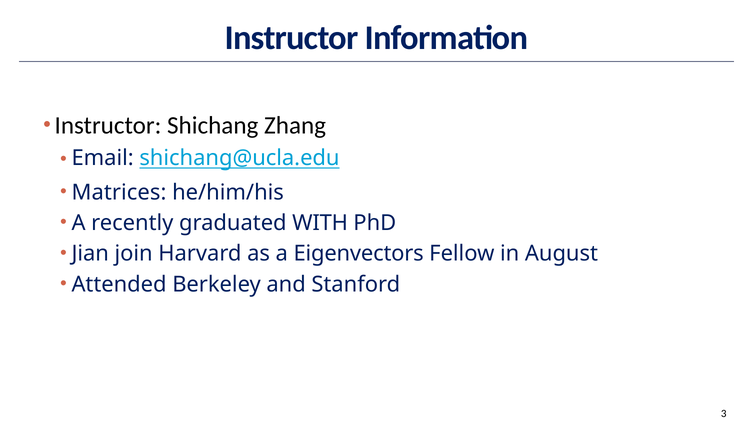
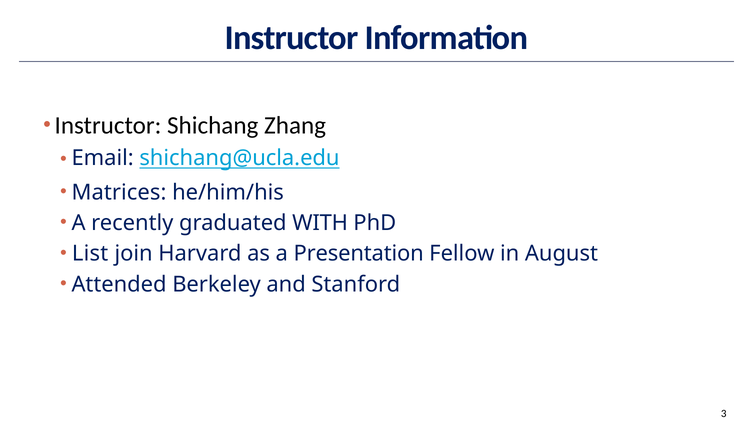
Jian: Jian -> List
Eigenvectors: Eigenvectors -> Presentation
